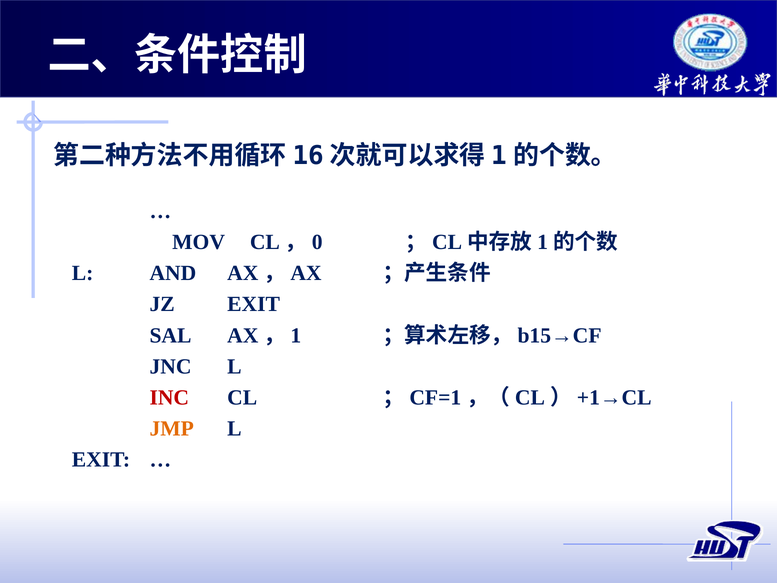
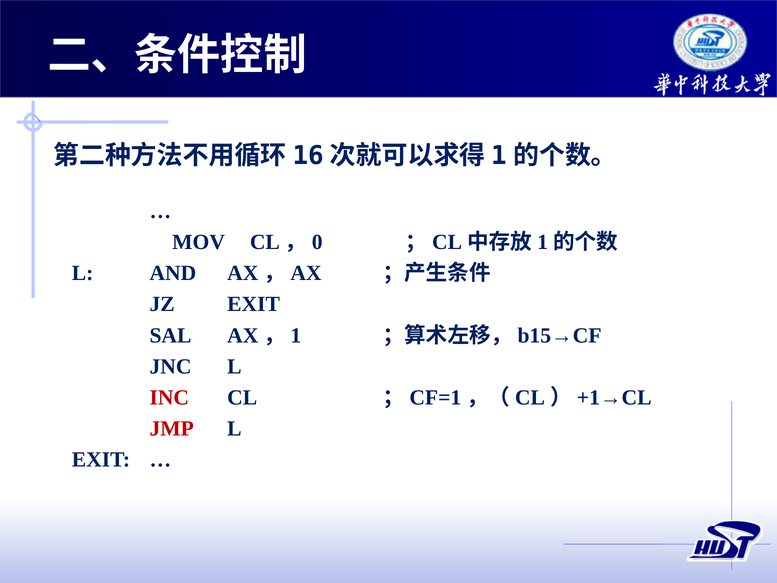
JMP colour: orange -> red
